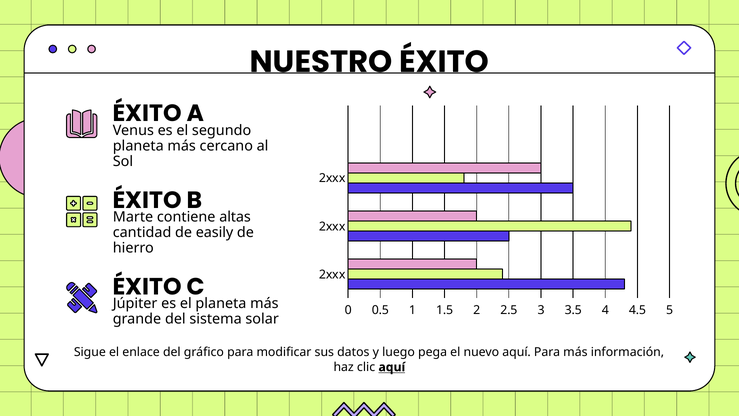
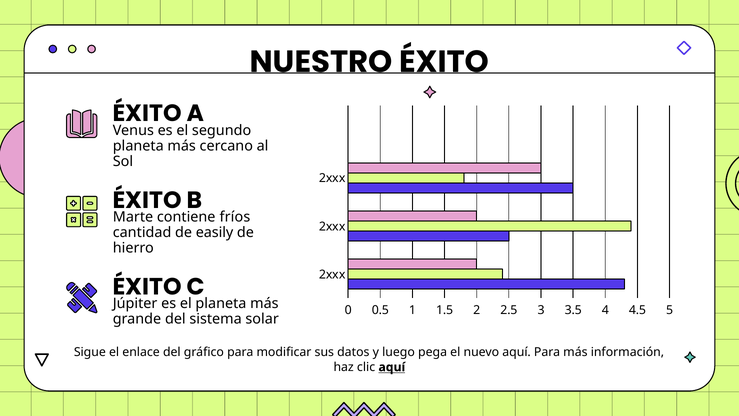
altas: altas -> fríos
